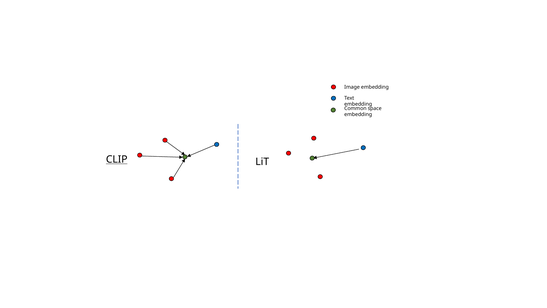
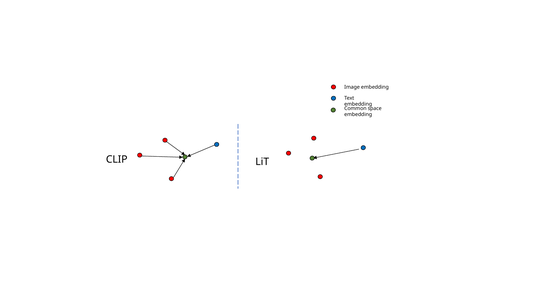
CLIP underline: present -> none
